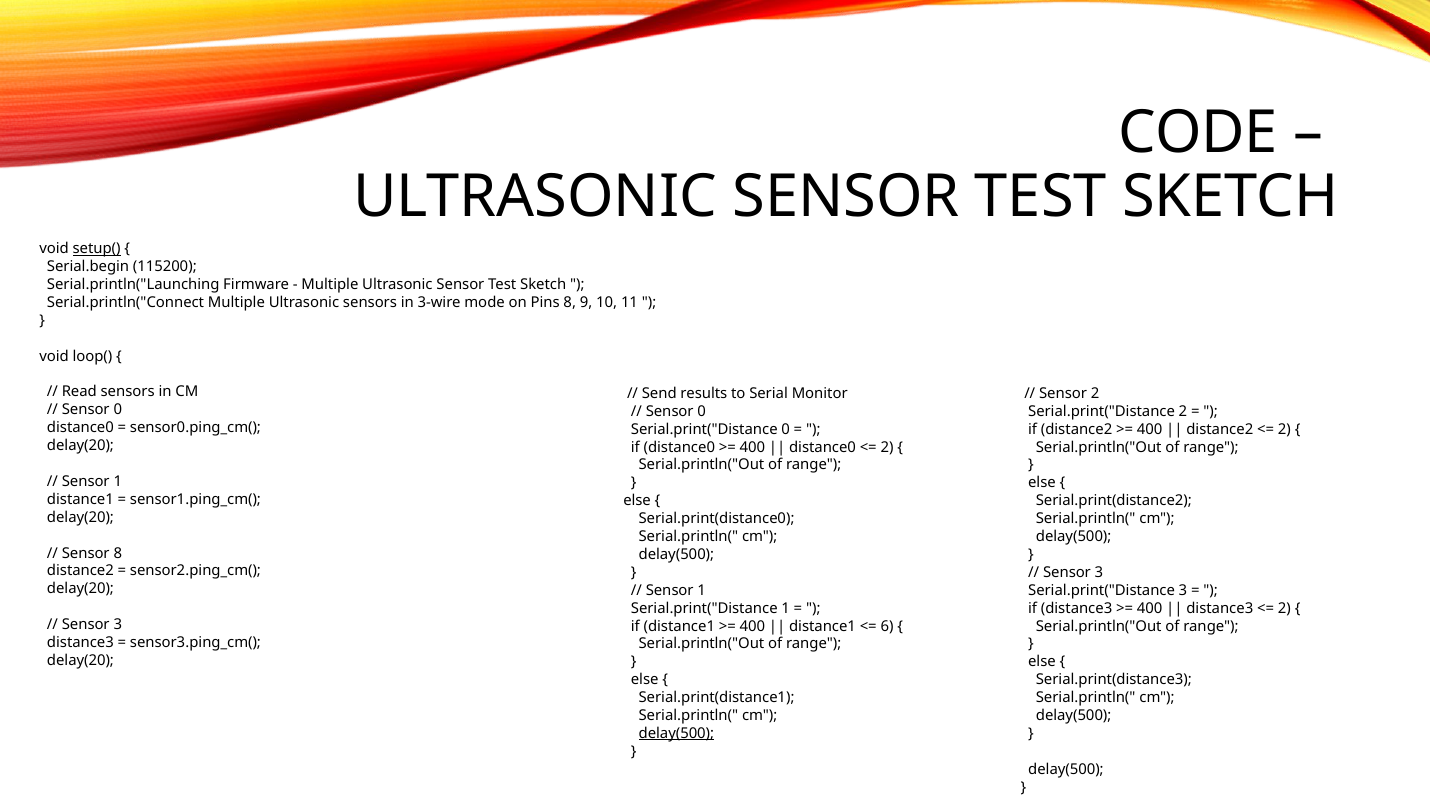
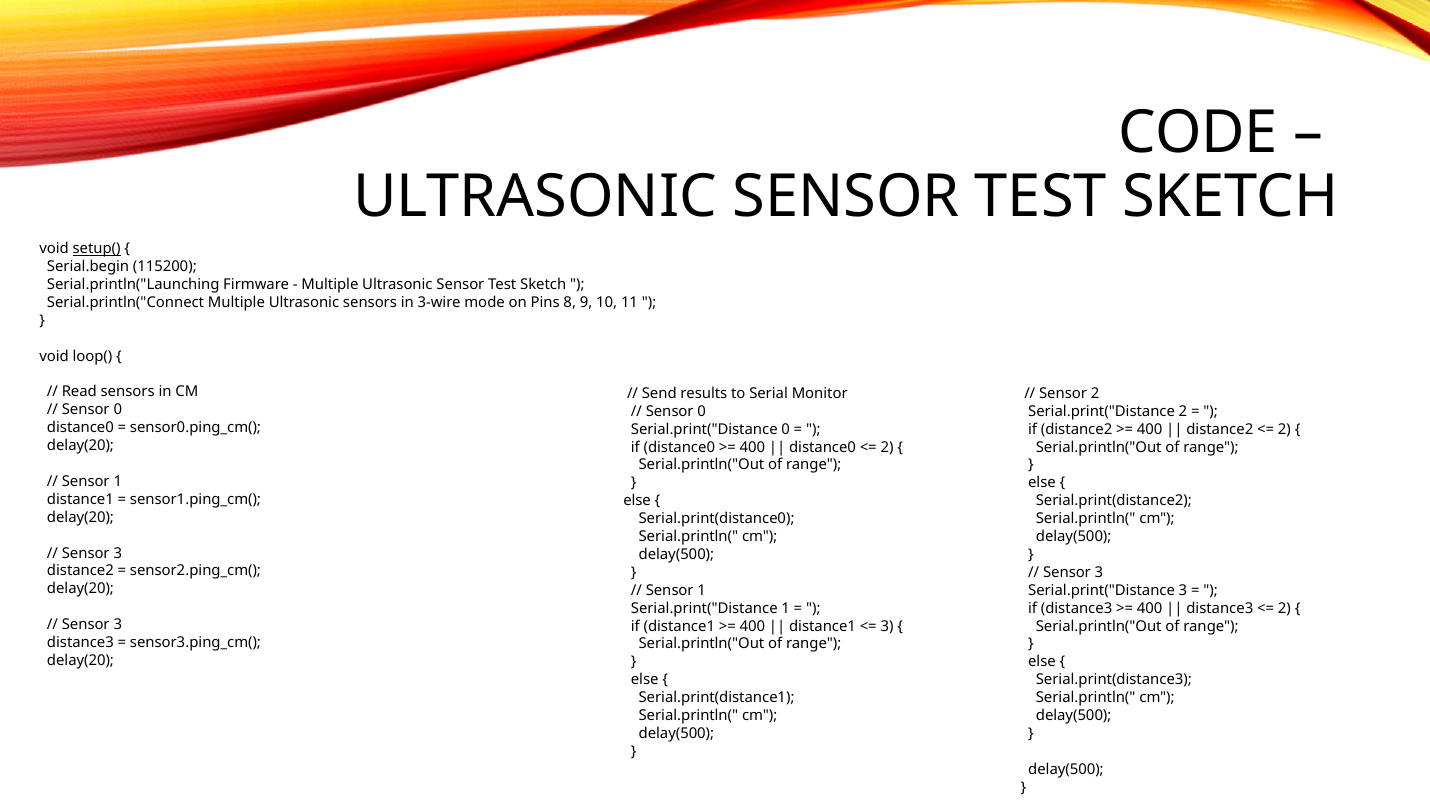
8 at (118, 553): 8 -> 3
6 at (887, 626): 6 -> 3
delay(500 at (676, 734) underline: present -> none
